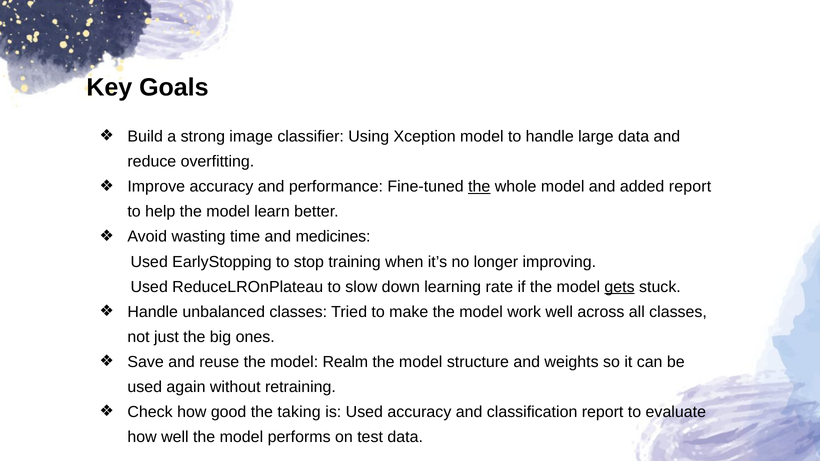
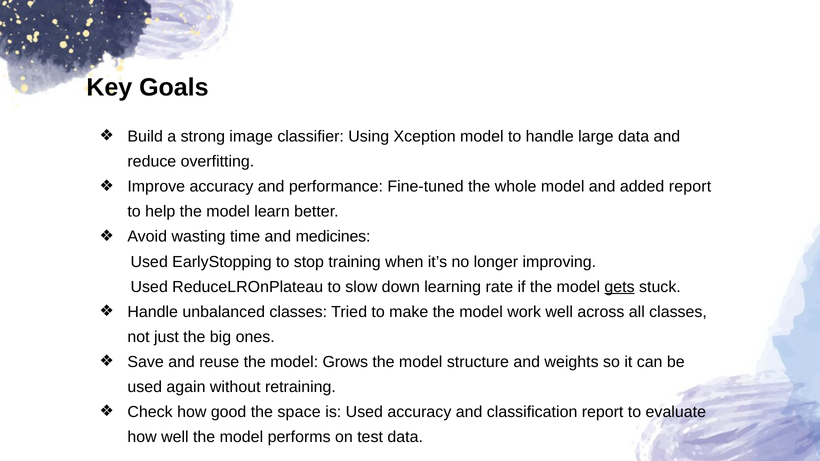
the at (479, 187) underline: present -> none
Realm: Realm -> Grows
taking: taking -> space
